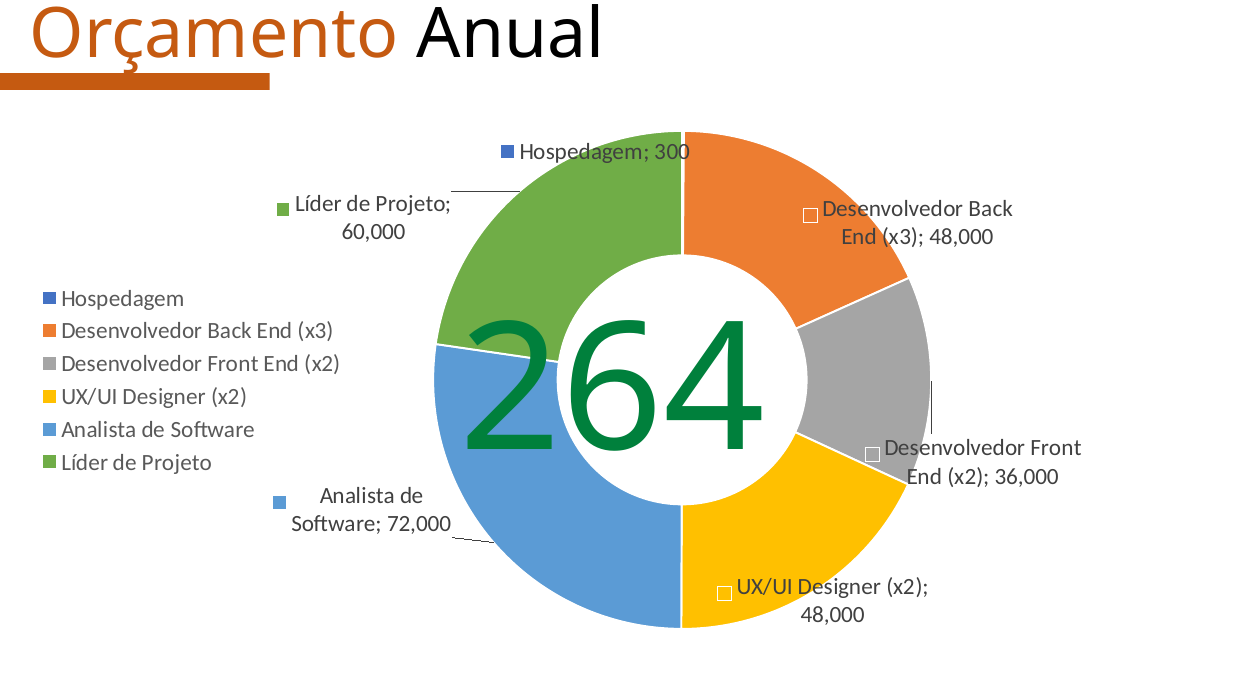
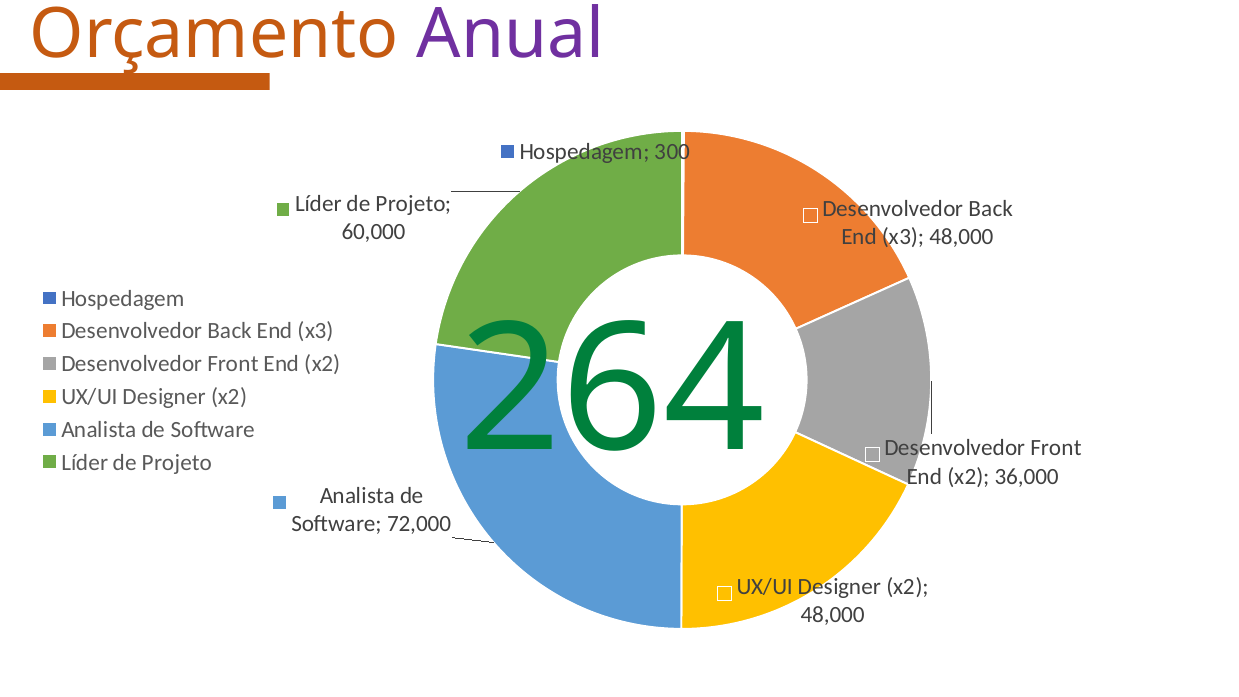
Anual colour: black -> purple
